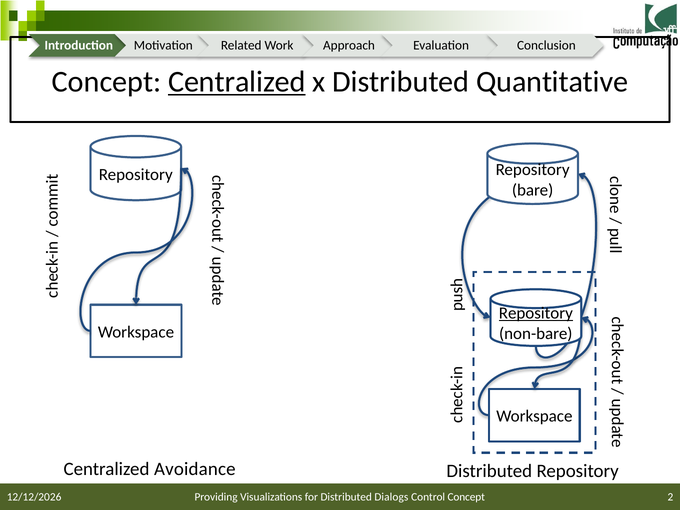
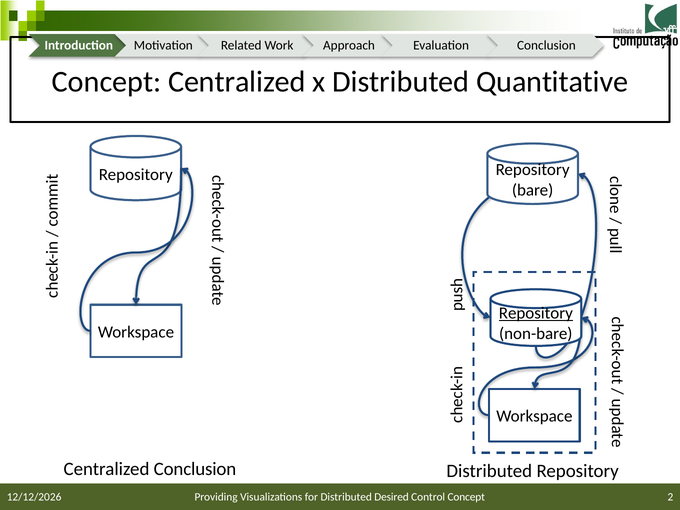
Centralized at (237, 82) underline: present -> none
Centralized Avoidance: Avoidance -> Conclusion
Dialogs: Dialogs -> Desired
